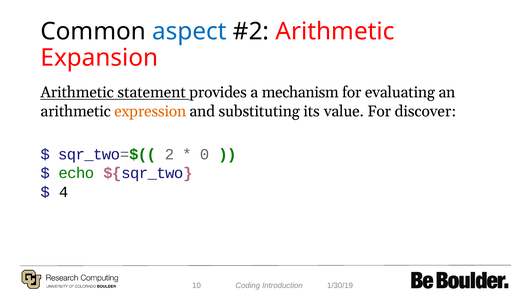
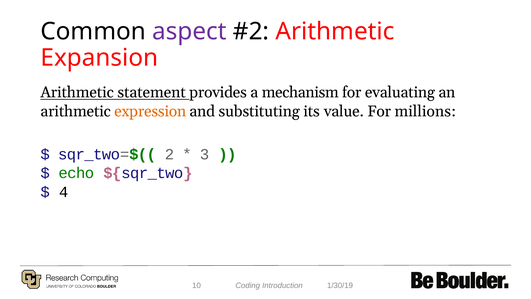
aspect colour: blue -> purple
discover: discover -> millions
0: 0 -> 3
